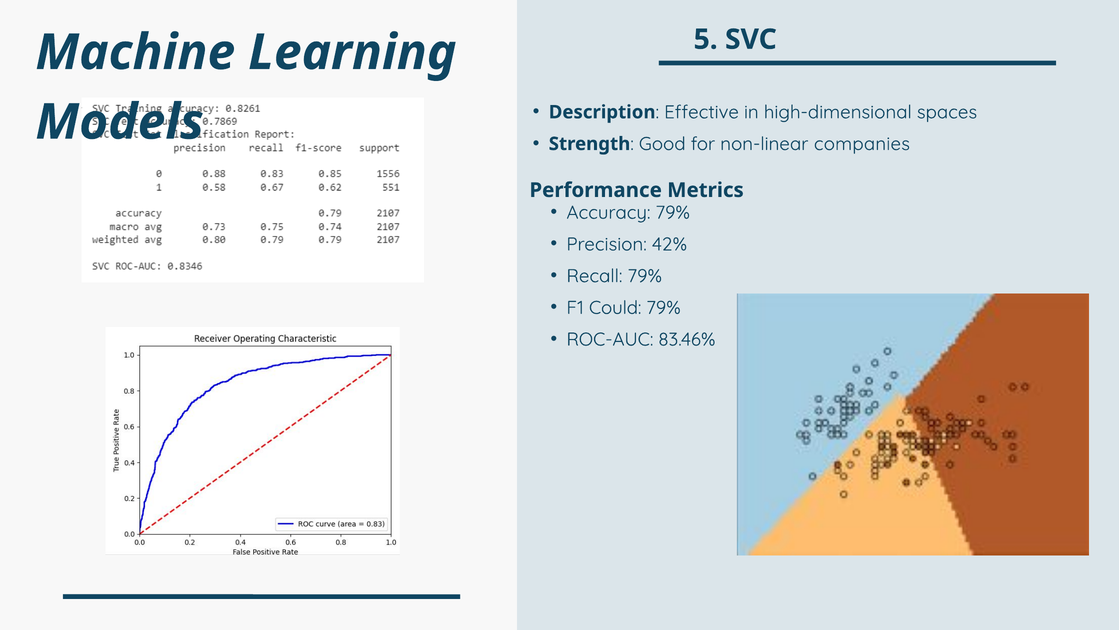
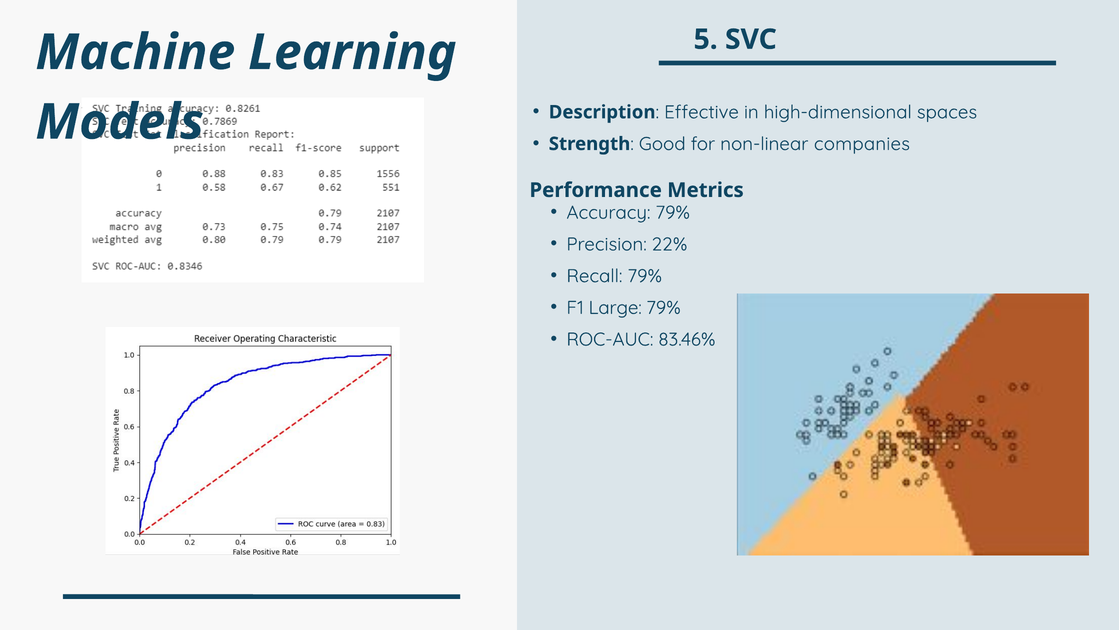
42%: 42% -> 22%
Could: Could -> Large
